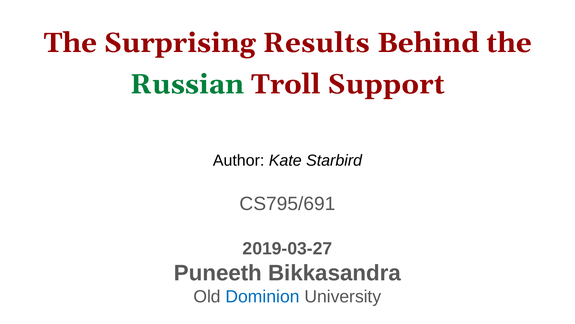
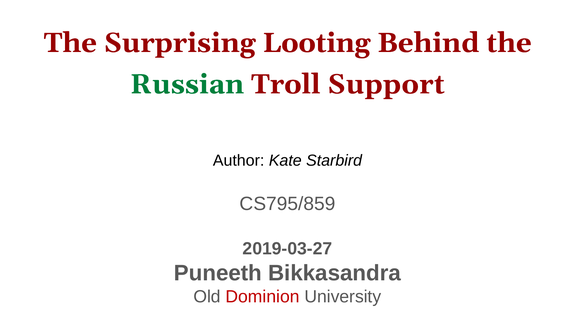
Results: Results -> Looting
CS795/691: CS795/691 -> CS795/859
Dominion colour: blue -> red
